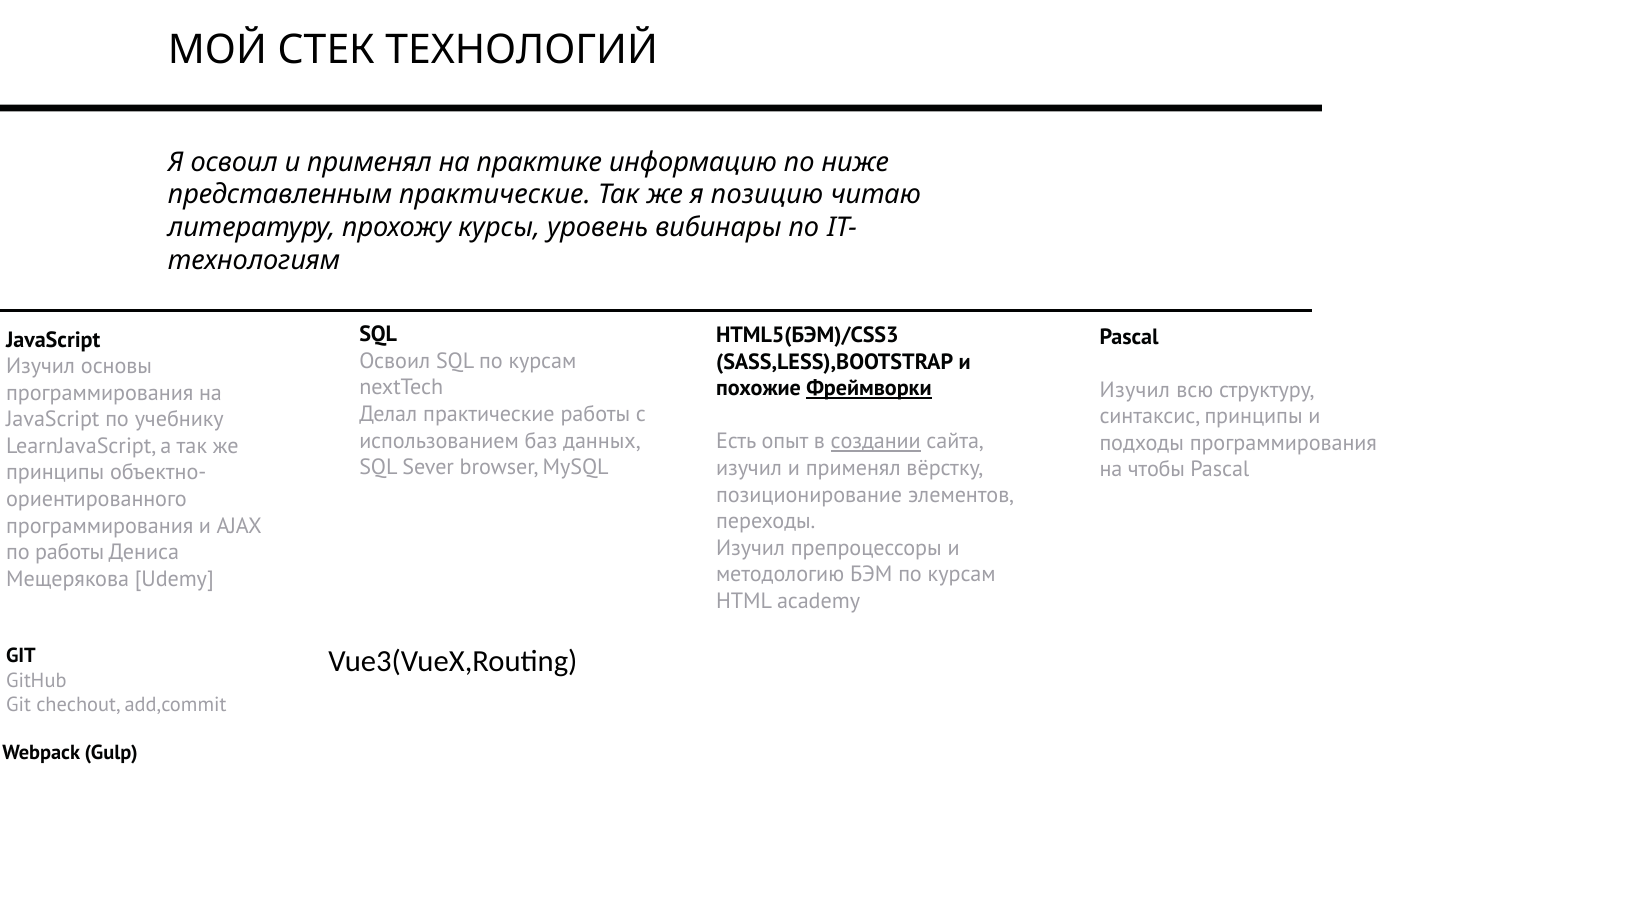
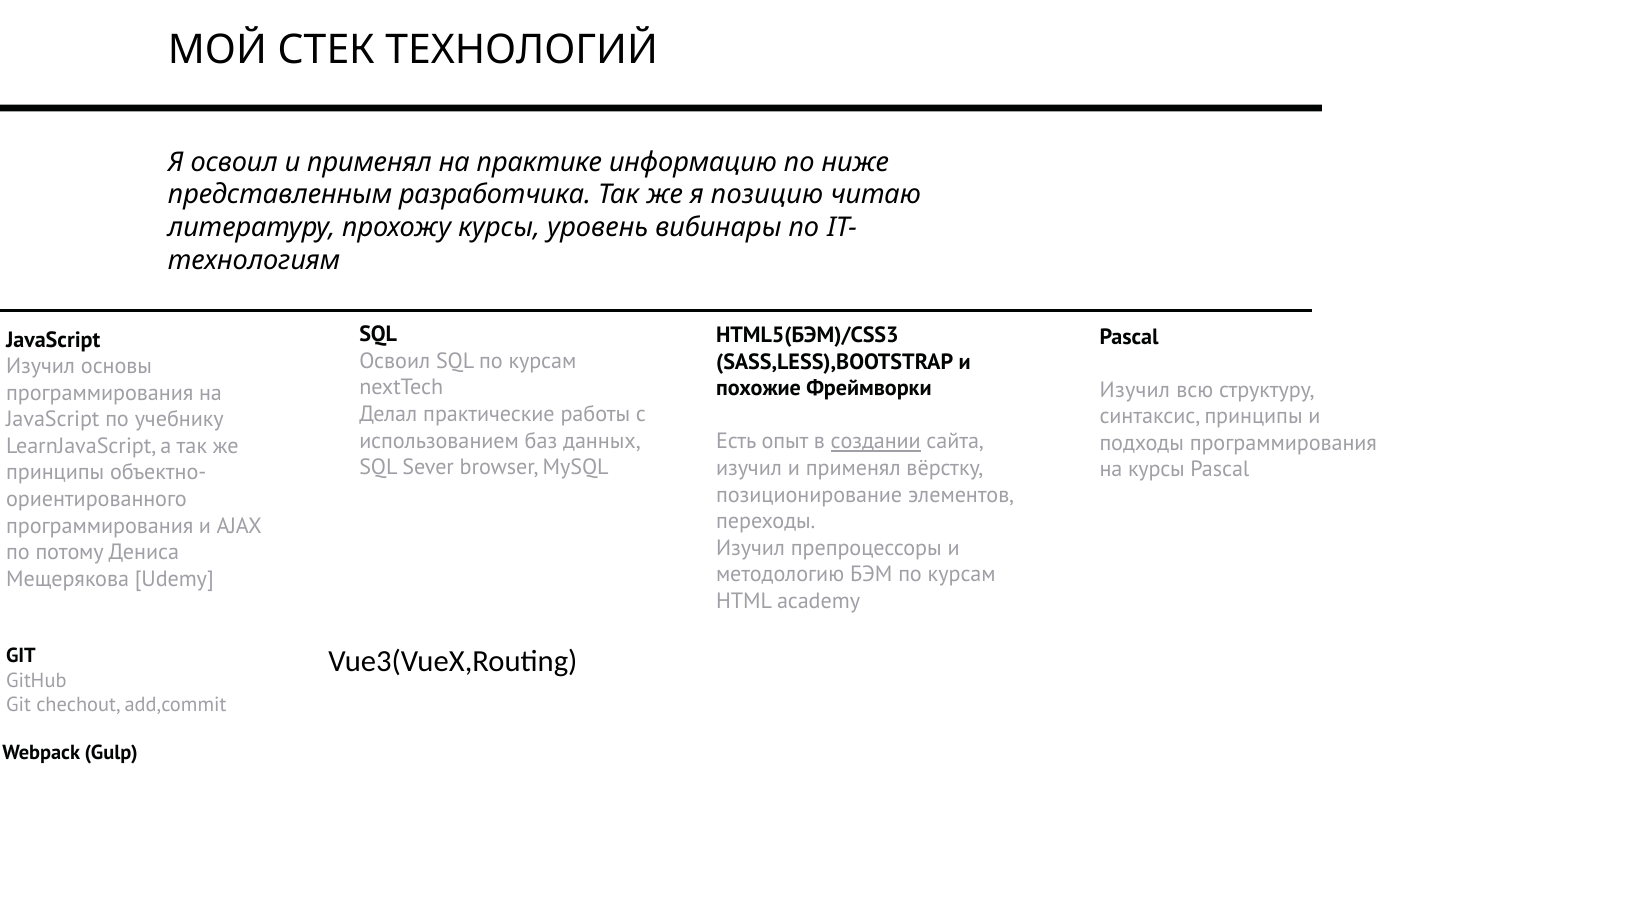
представленным практические: практические -> разработчика
Фреймворки underline: present -> none
на чтобы: чтобы -> курсы
по работы: работы -> потому
